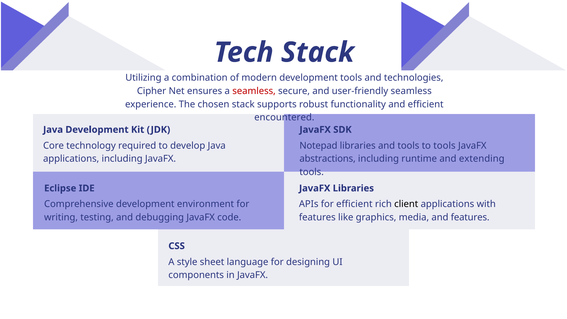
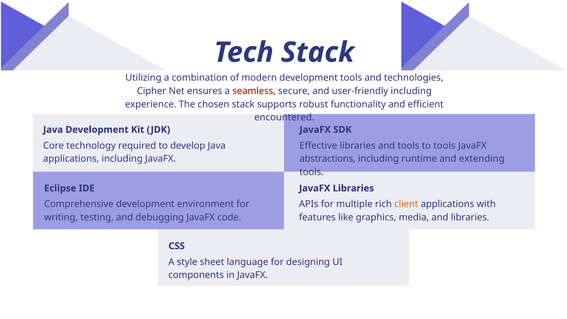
user-friendly seamless: seamless -> including
Notepad: Notepad -> Effective
for efficient: efficient -> multiple
client colour: black -> orange
and features: features -> libraries
